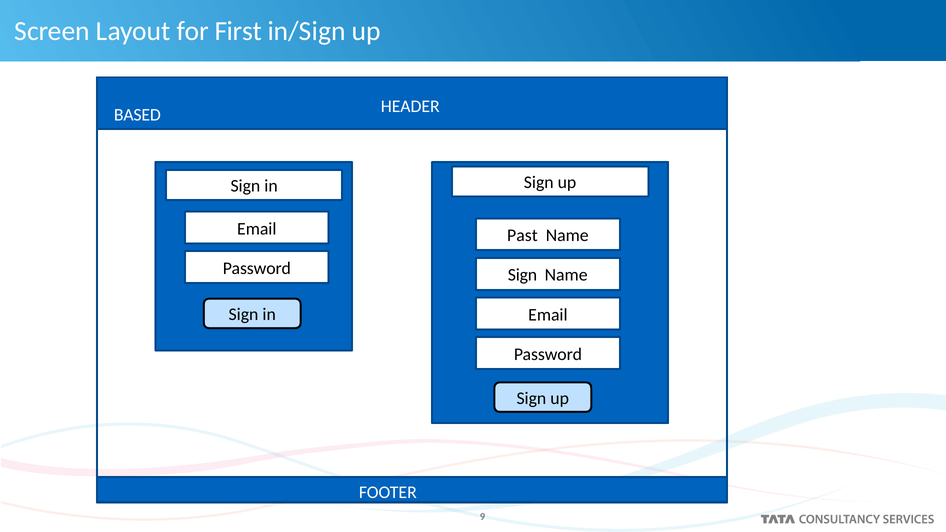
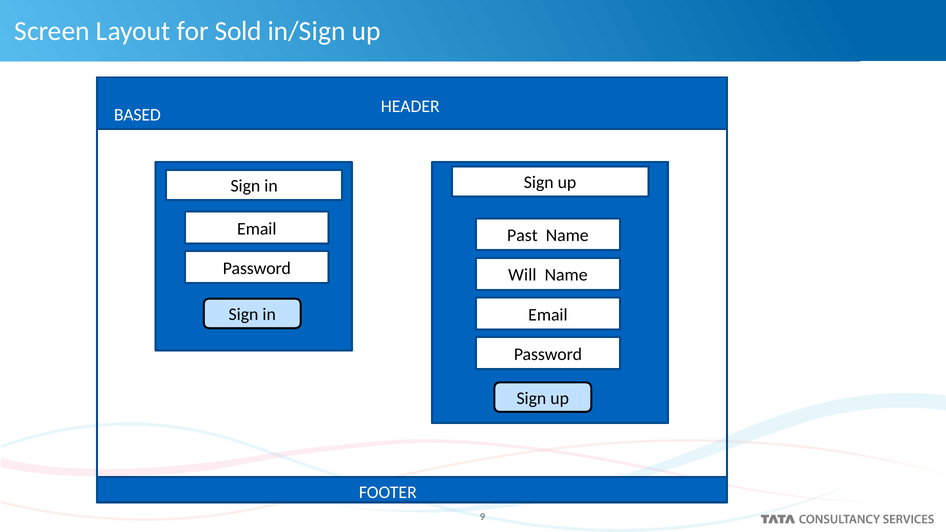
First: First -> Sold
Sign at (522, 275): Sign -> Will
